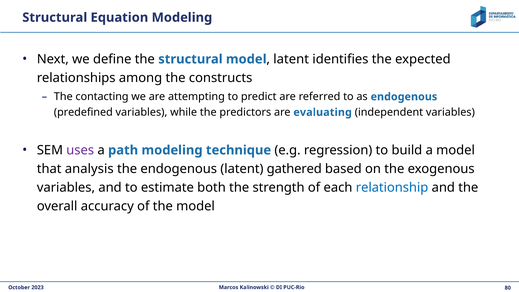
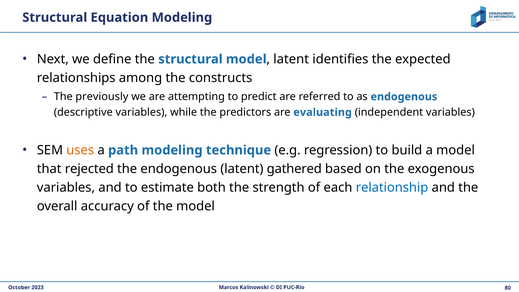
contacting: contacting -> previously
predefined: predefined -> descriptive
uses colour: purple -> orange
analysis: analysis -> rejected
